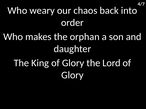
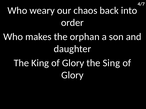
Lord: Lord -> Sing
